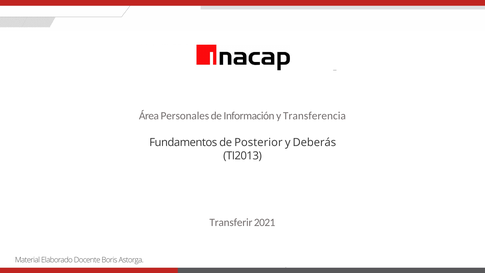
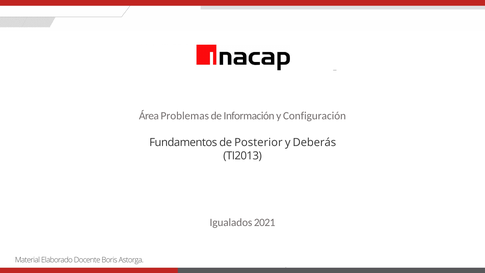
Personales: Personales -> Problemas
Transferencia: Transferencia -> Configuración
Transferir: Transferir -> Igualados
